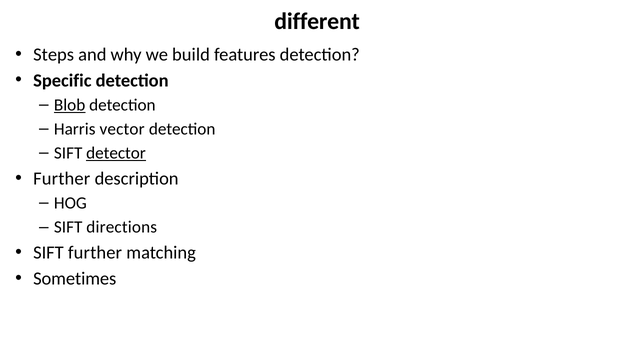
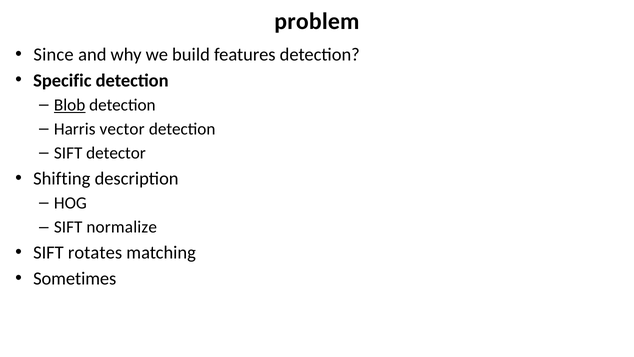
different: different -> problem
Steps: Steps -> Since
detector underline: present -> none
Further at (62, 178): Further -> Shifting
directions: directions -> normalize
SIFT further: further -> rotates
